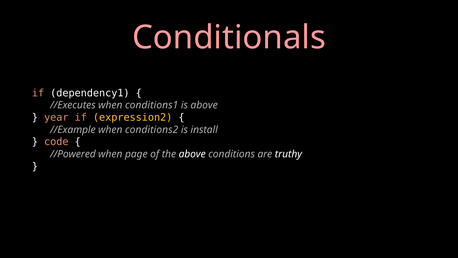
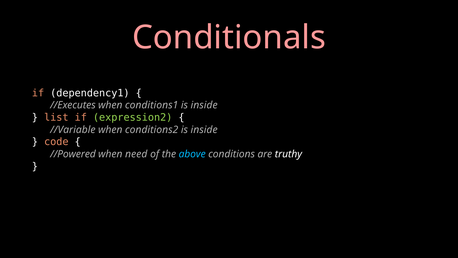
above at (204, 105): above -> inside
year: year -> list
expression2 colour: yellow -> light green
//Example: //Example -> //Variable
install at (204, 130): install -> inside
page: page -> need
above at (192, 154) colour: white -> light blue
